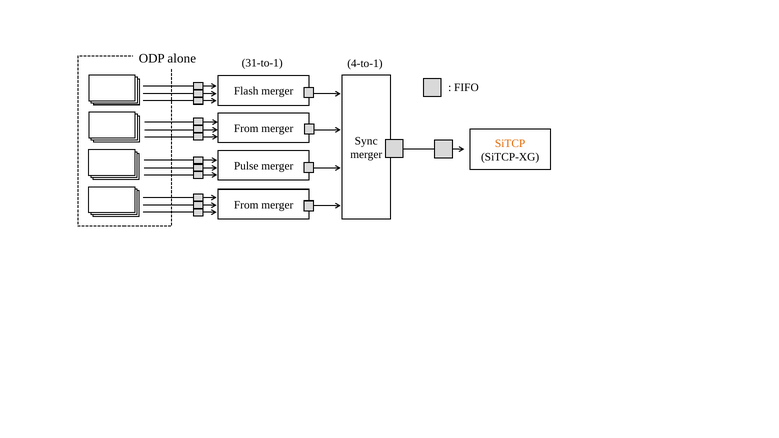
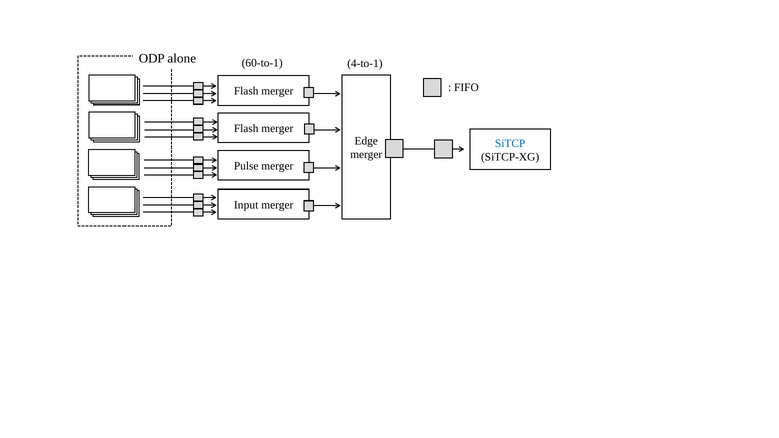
31-to-1: 31-to-1 -> 60-to-1
From at (246, 128): From -> Flash
Sync: Sync -> Edge
SiTCP colour: orange -> blue
From at (246, 205): From -> Input
